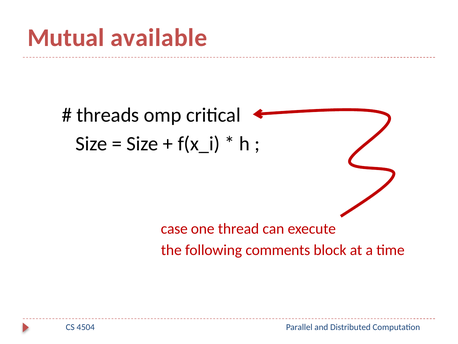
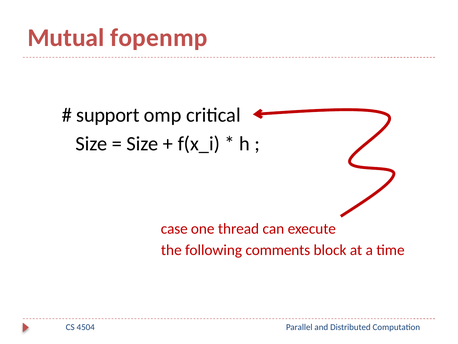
available: available -> fopenmp
threads: threads -> support
